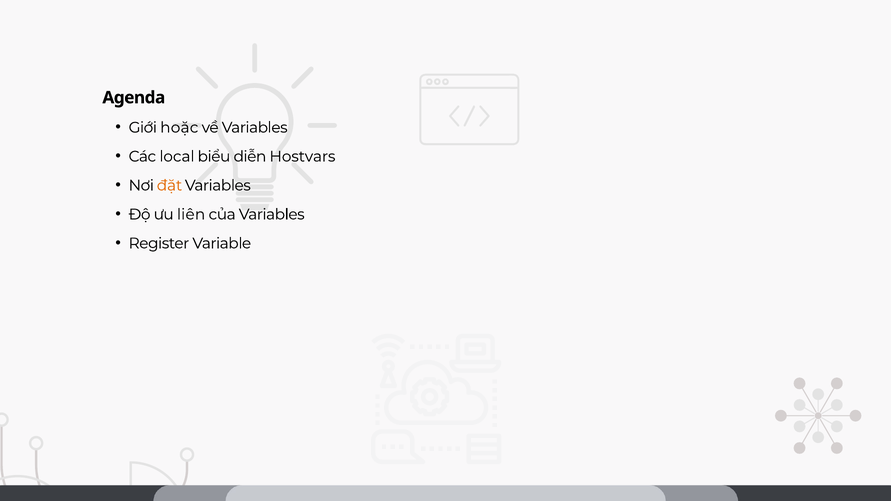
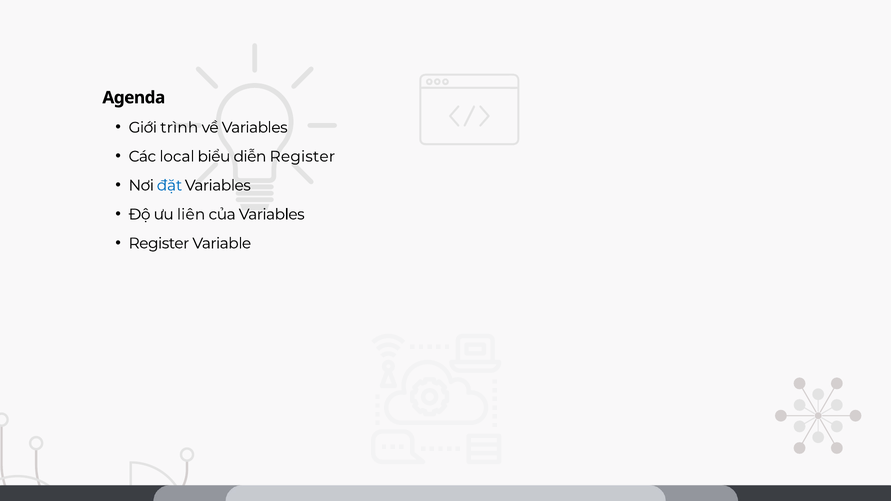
hoặc: hoặc -> trình
diễn Hostvars: Hostvars -> Register
đặt colour: orange -> blue
